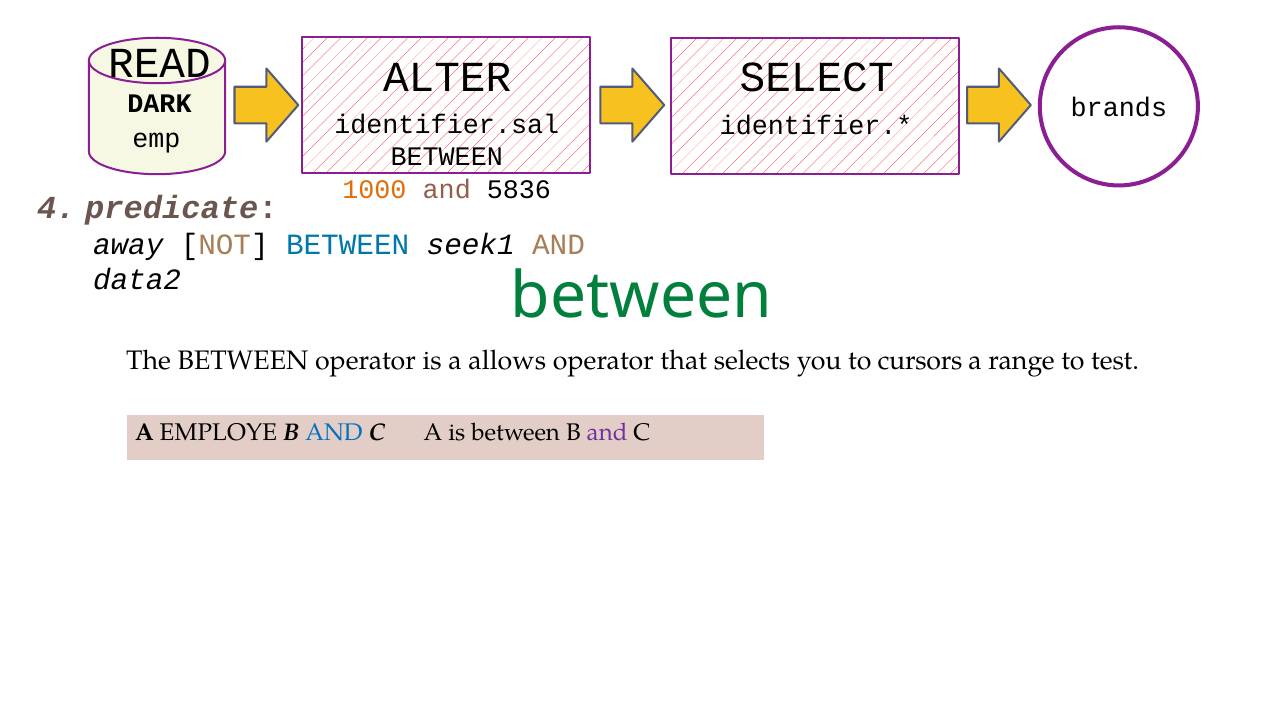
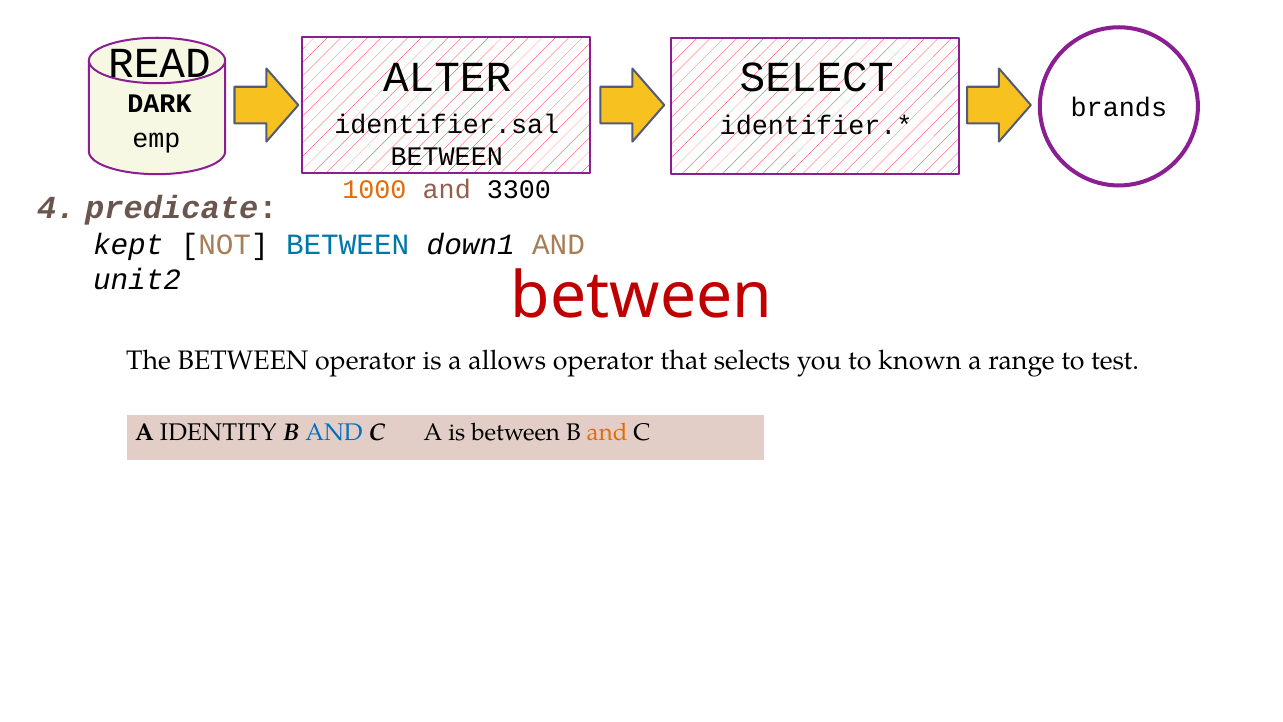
5836: 5836 -> 3300
away: away -> kept
seek1: seek1 -> down1
data2: data2 -> unit2
between at (641, 296) colour: green -> red
cursors: cursors -> known
EMPLOYE: EMPLOYE -> IDENTITY
and at (607, 433) colour: purple -> orange
